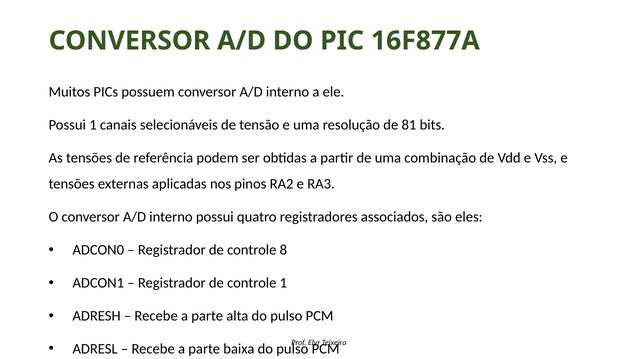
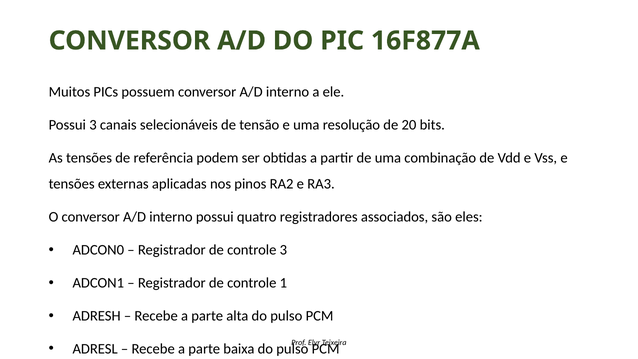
Possui 1: 1 -> 3
81: 81 -> 20
controle 8: 8 -> 3
